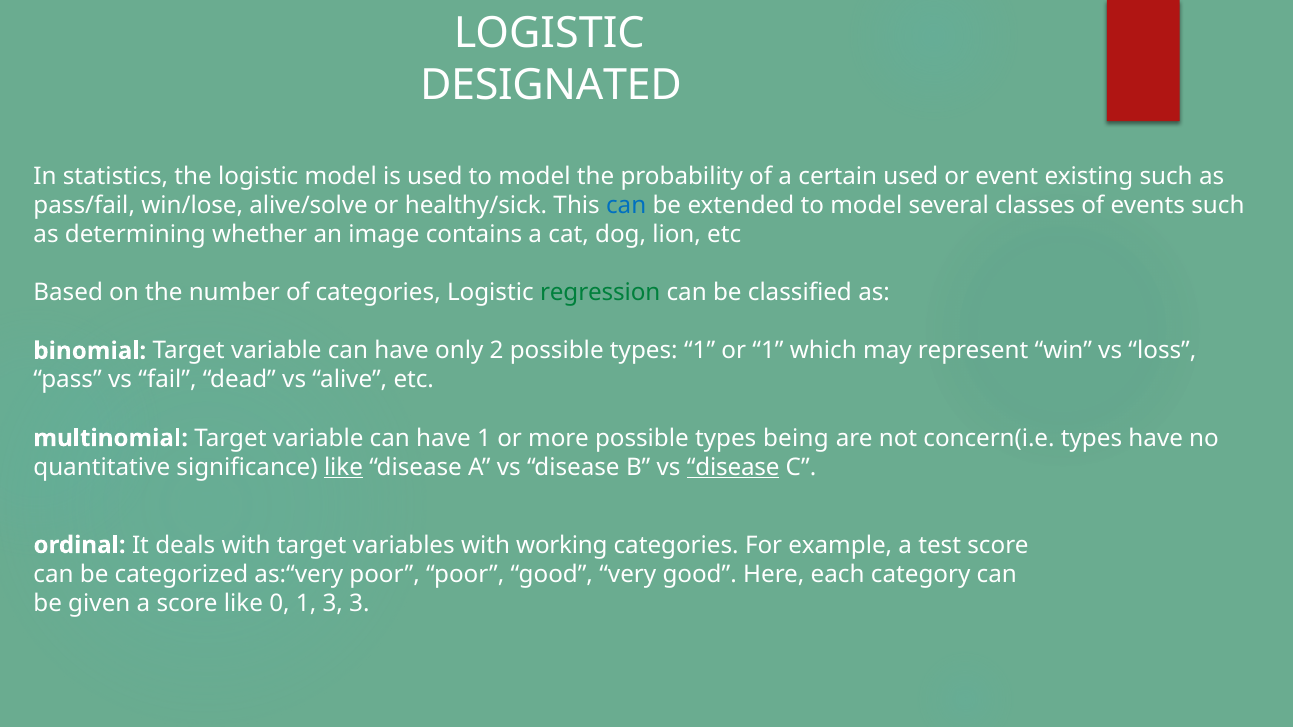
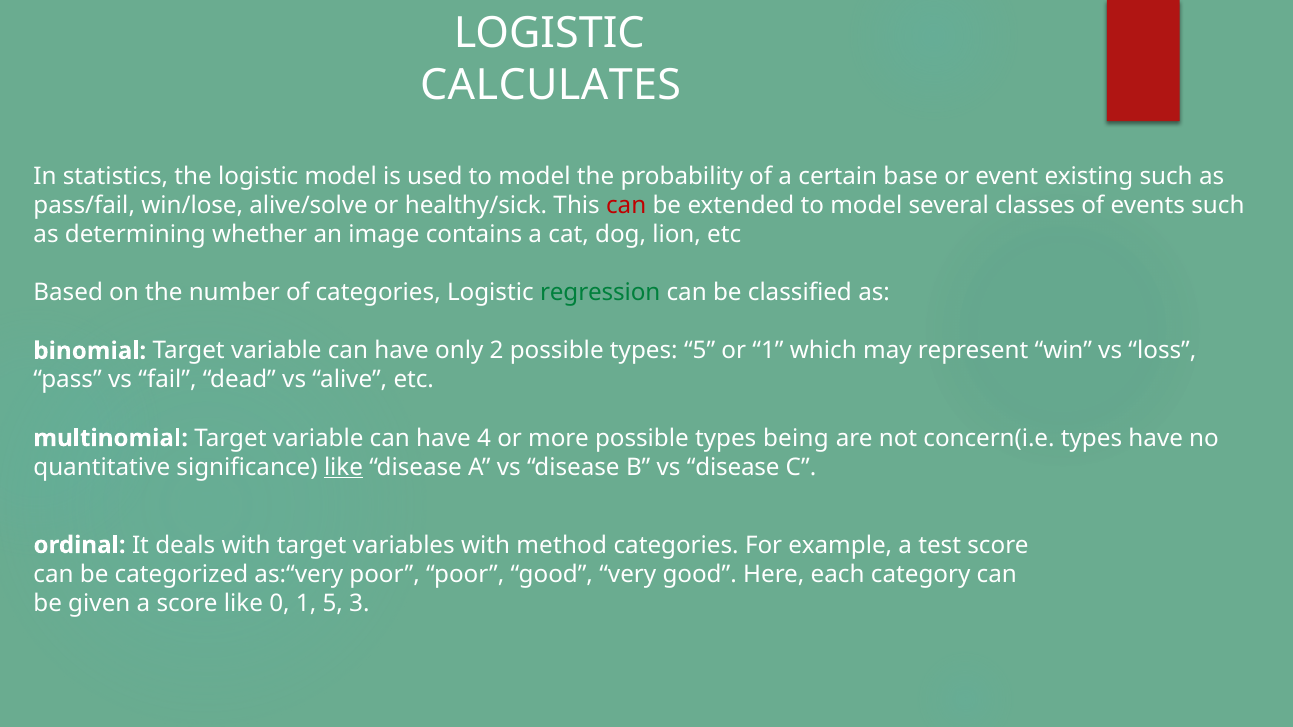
DESIGNATED: DESIGNATED -> CALCULATES
certain used: used -> base
can at (626, 206) colour: blue -> red
types 1: 1 -> 5
have 1: 1 -> 4
disease at (733, 467) underline: present -> none
working: working -> method
1 3: 3 -> 5
